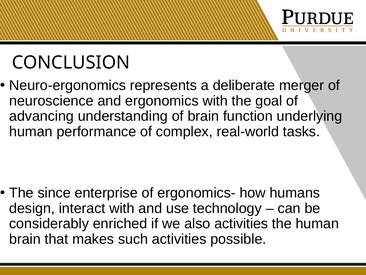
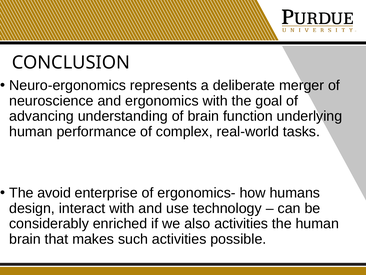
since: since -> avoid
